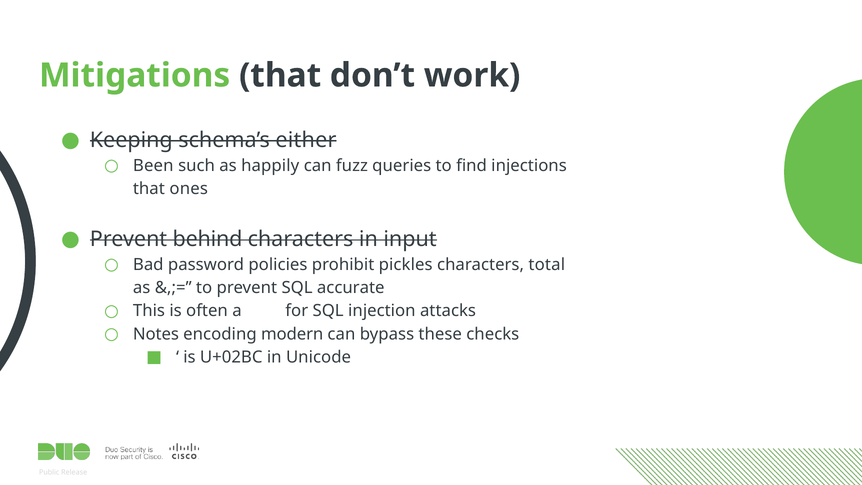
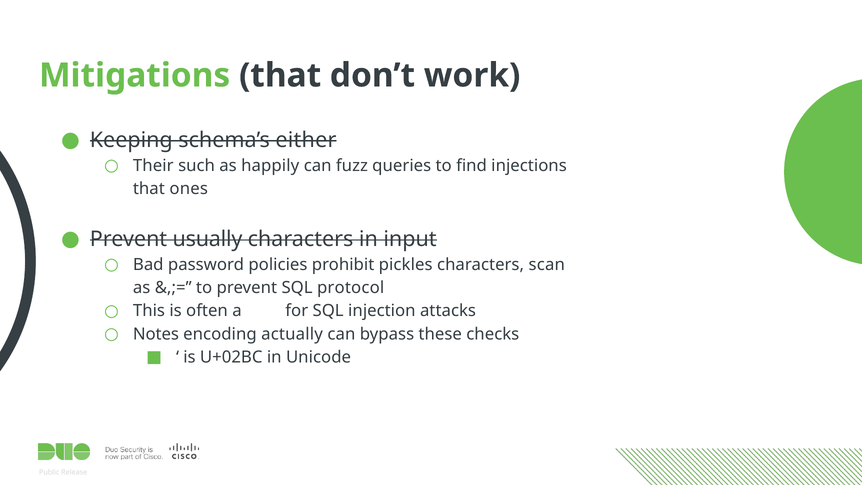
Been: Been -> Their
behind: behind -> usually
total: total -> scan
accurate: accurate -> protocol
modern: modern -> actually
